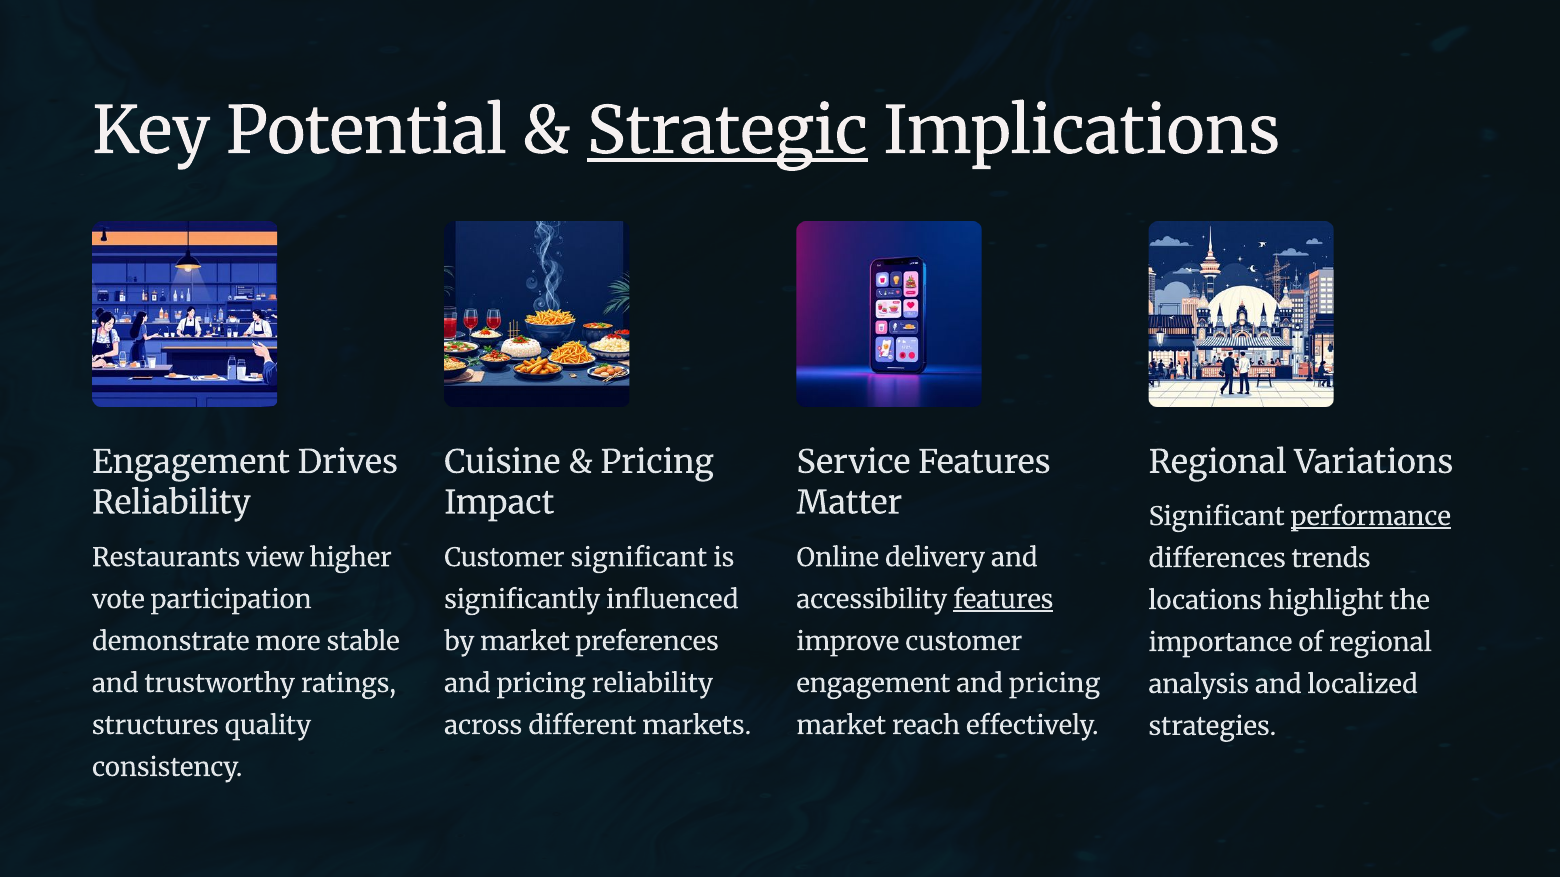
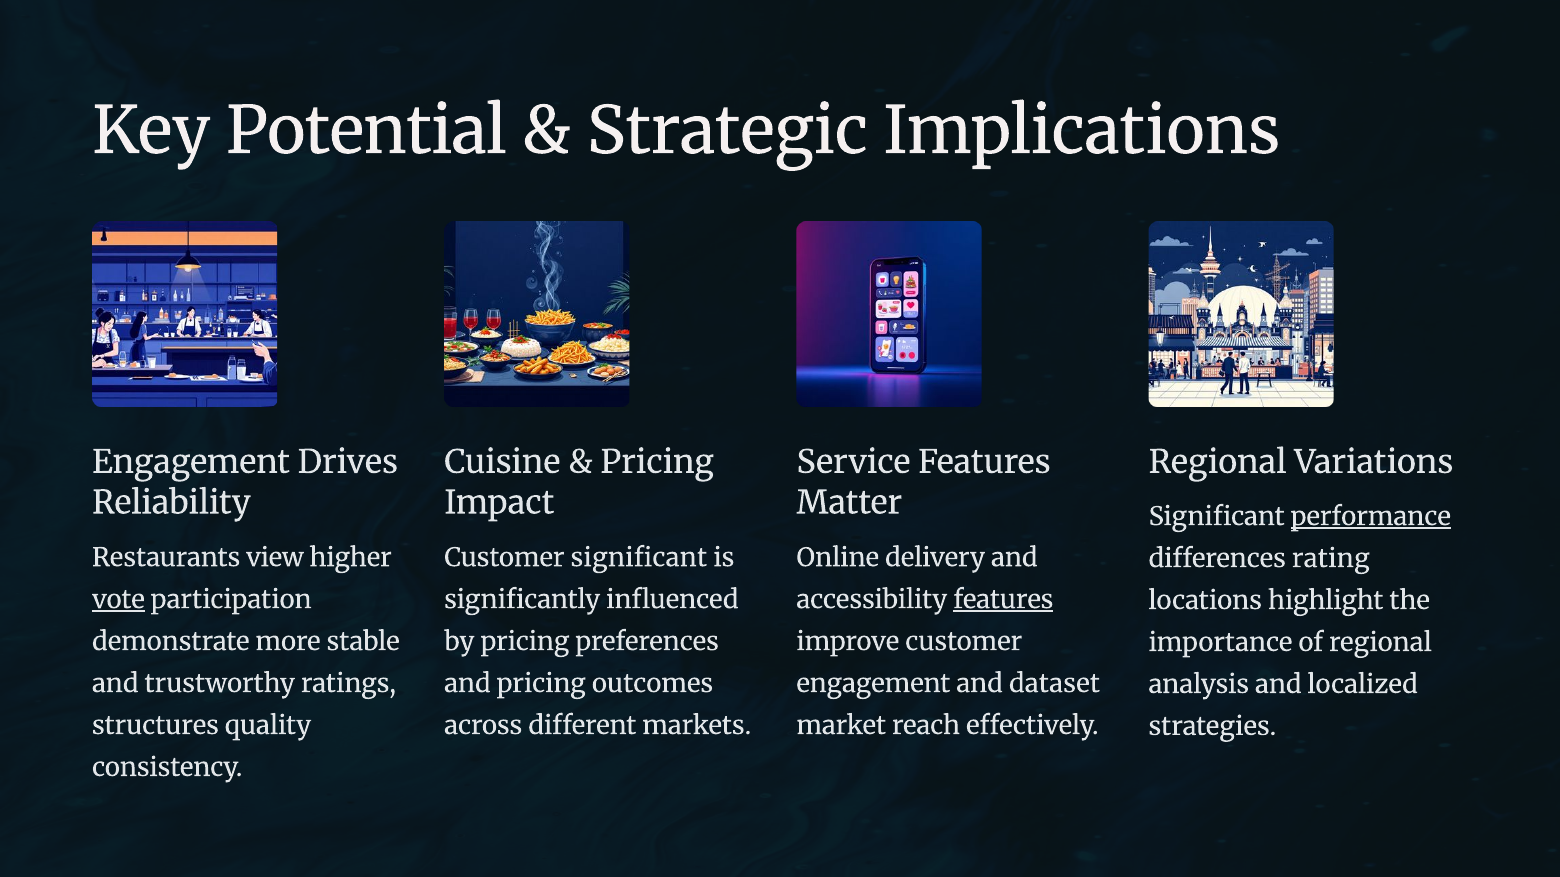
Strategic underline: present -> none
trends: trends -> rating
vote underline: none -> present
by market: market -> pricing
pricing reliability: reliability -> outcomes
engagement and pricing: pricing -> dataset
